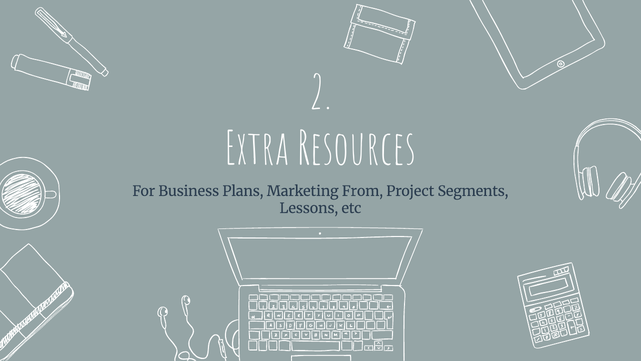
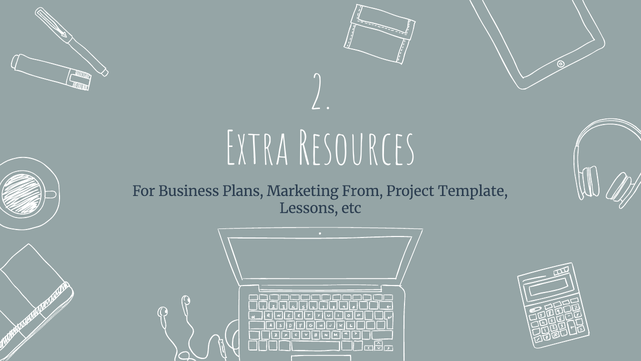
Segments: Segments -> Template
